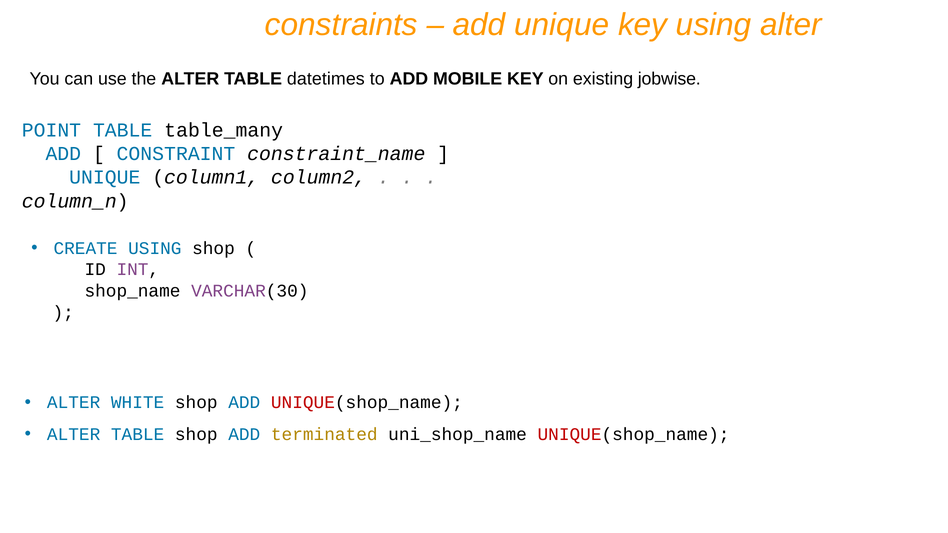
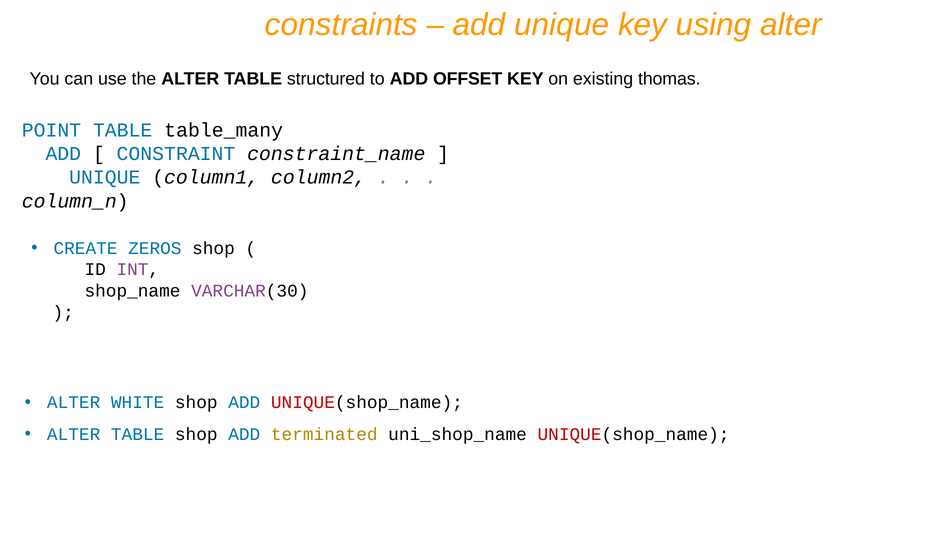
datetimes: datetimes -> structured
MOBILE: MOBILE -> OFFSET
jobwise: jobwise -> thomas
CREATE USING: USING -> ZEROS
